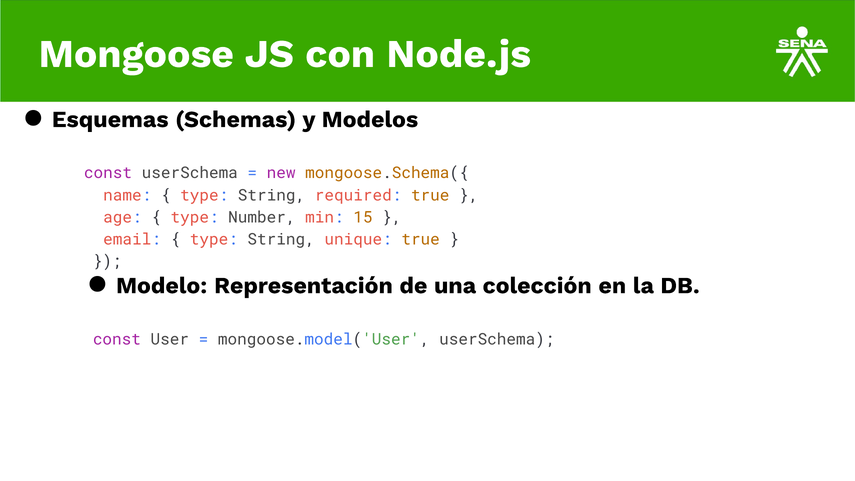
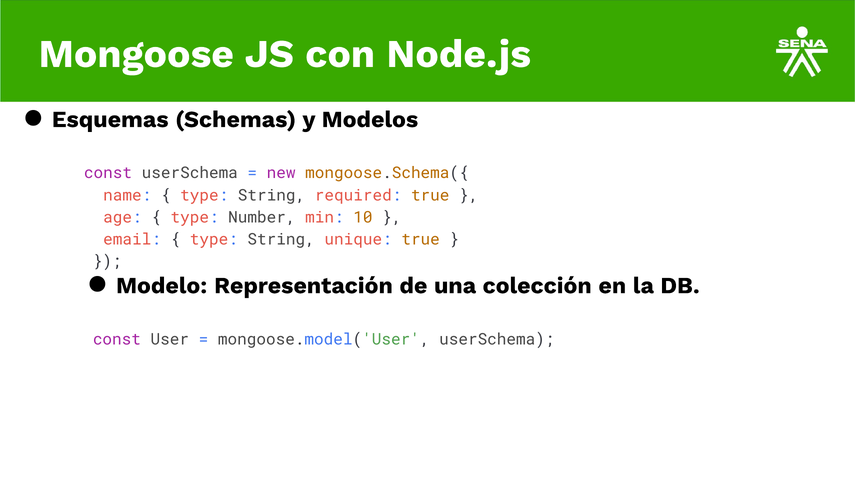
15: 15 -> 10
